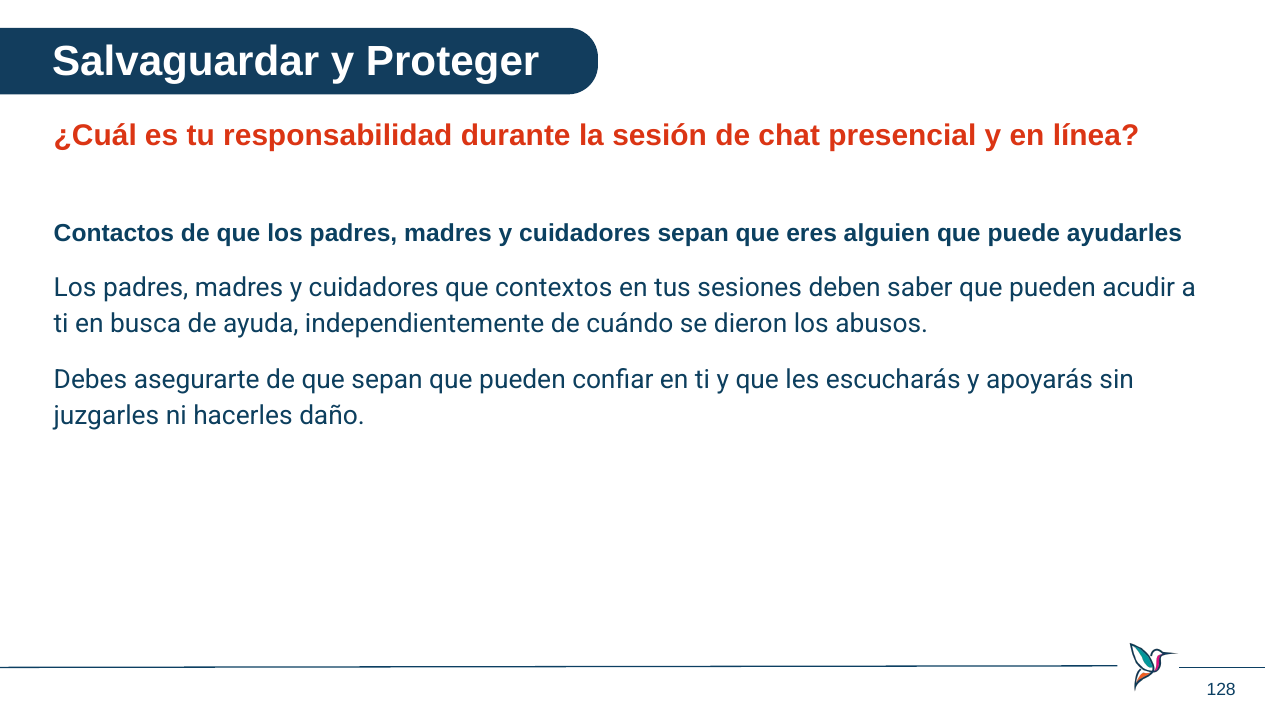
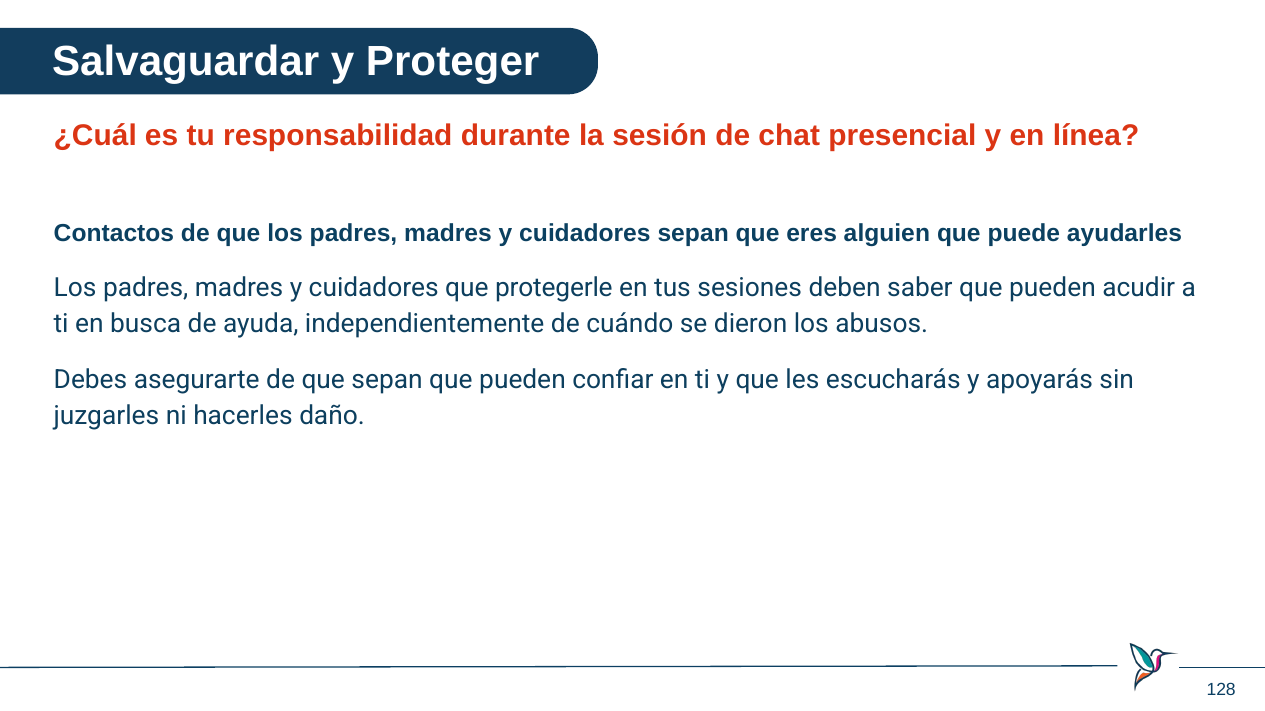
contextos: contextos -> protegerle
